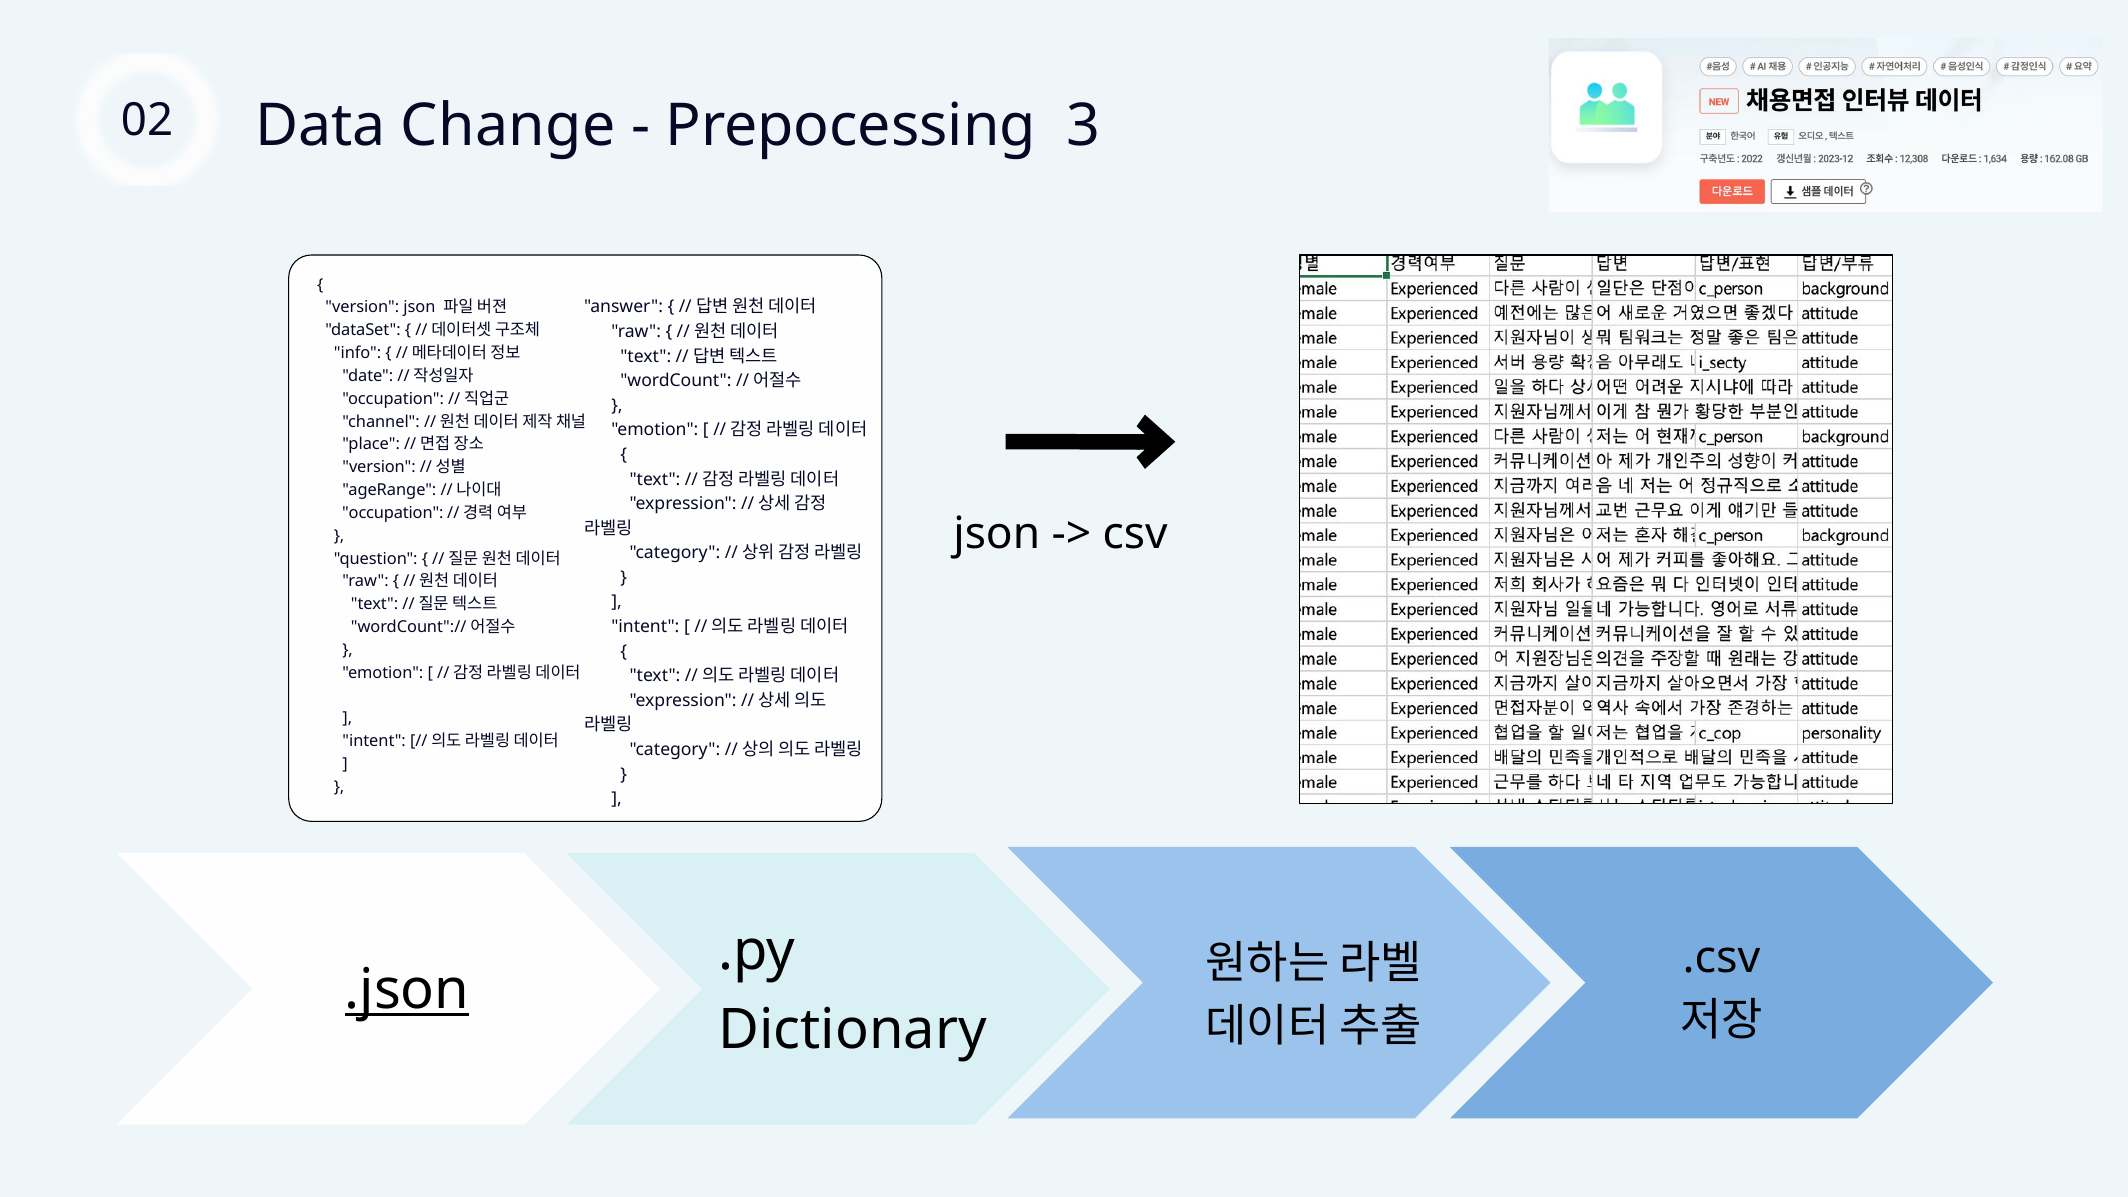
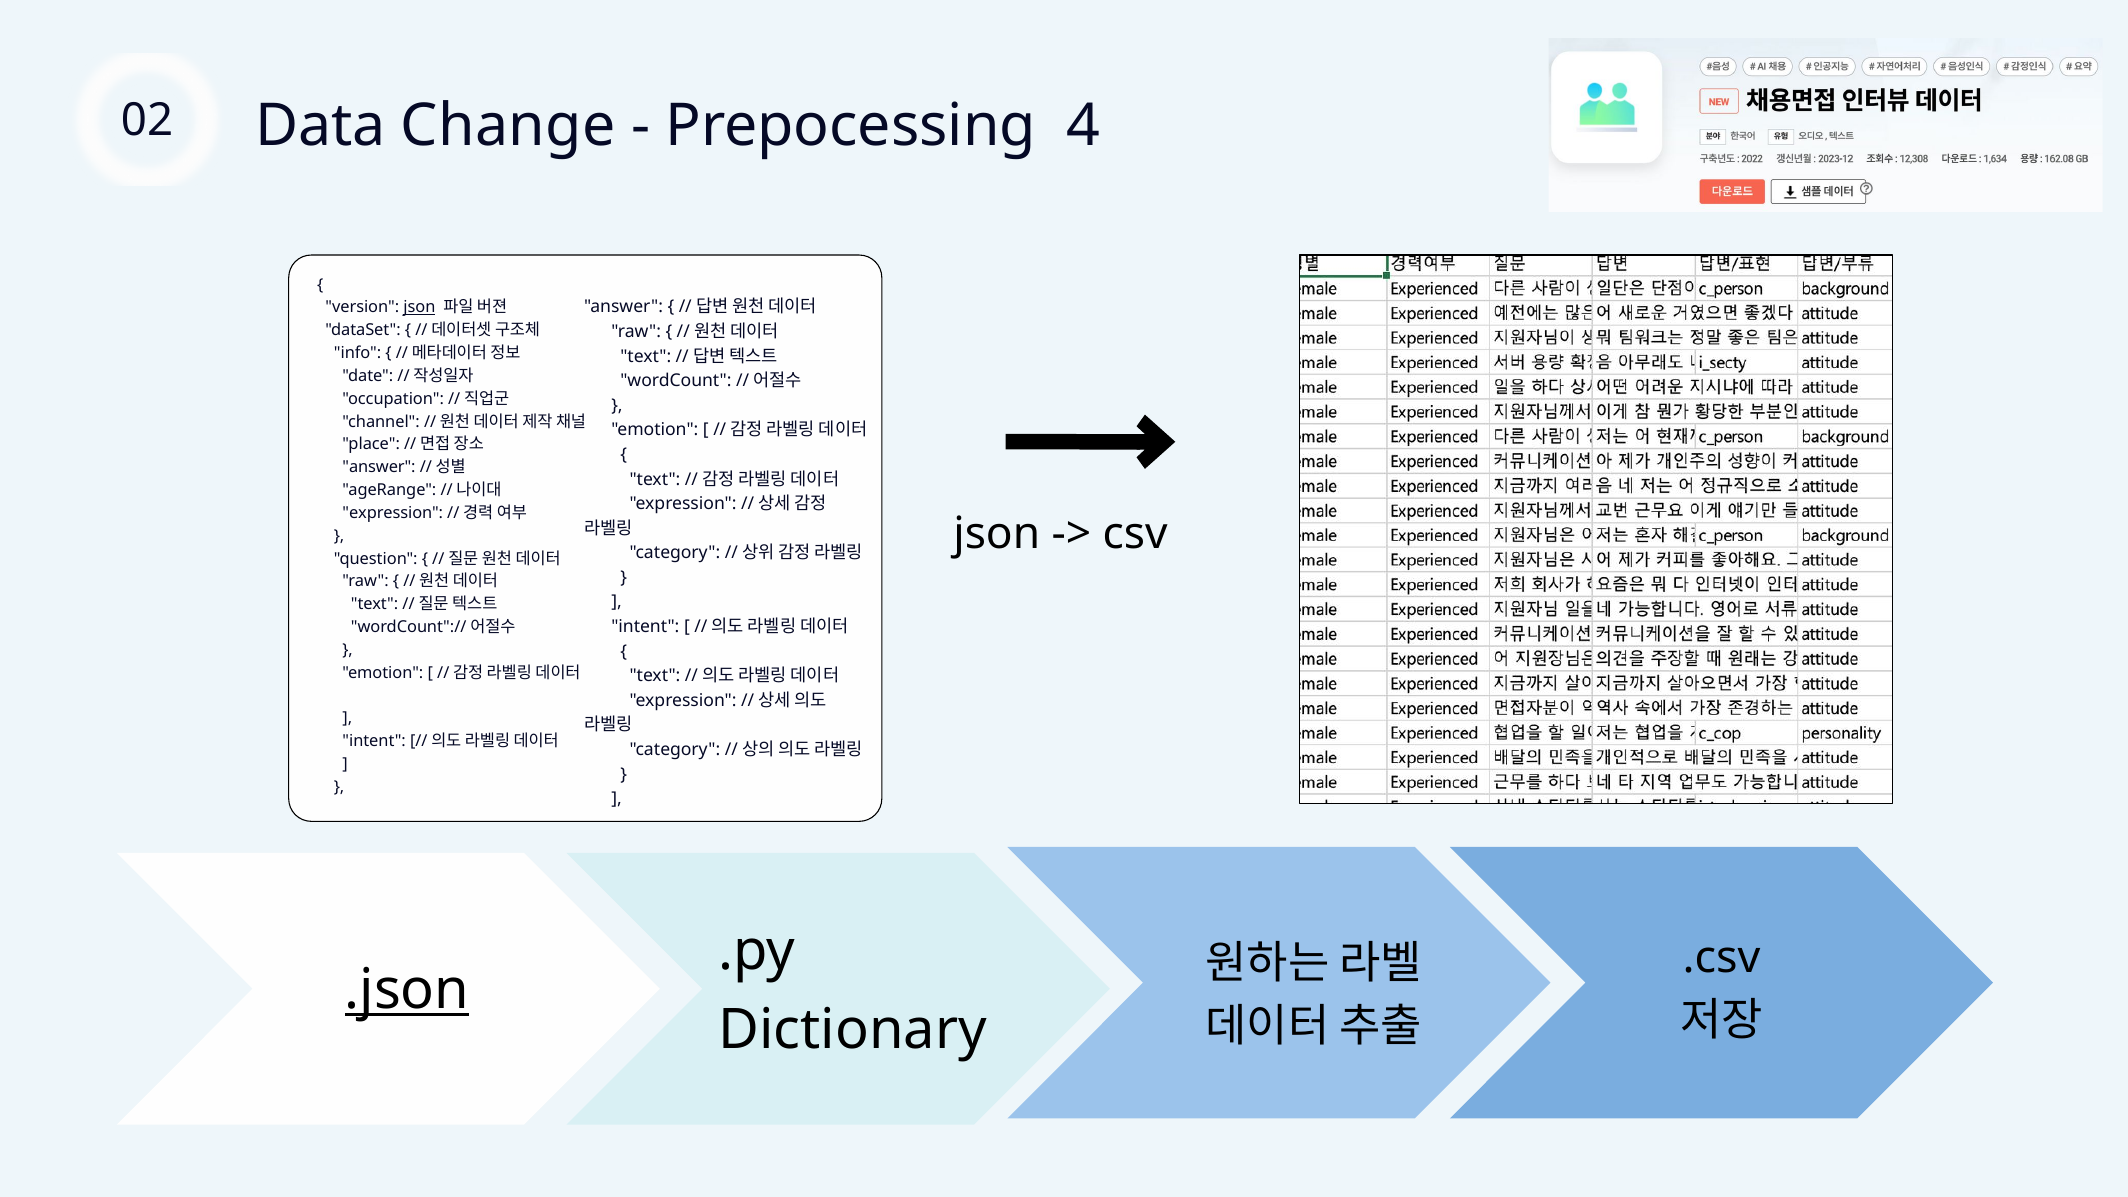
3: 3 -> 4
json at (419, 308) underline: none -> present
version at (379, 467): version -> answer
occupation at (393, 513): occupation -> expression
